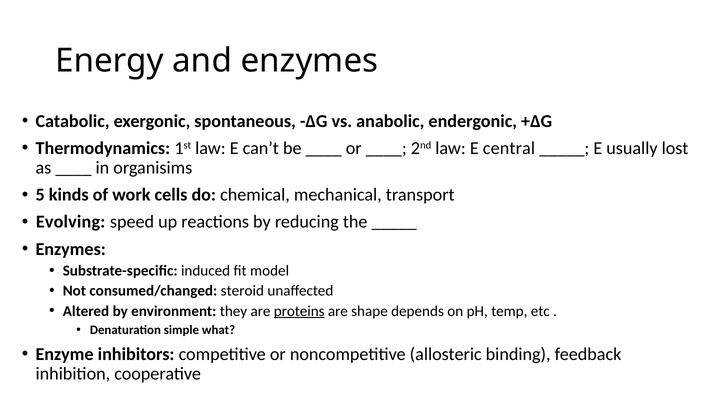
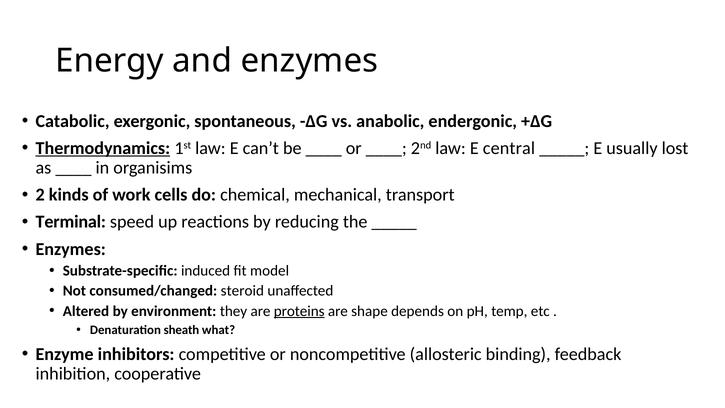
Thermodynamics underline: none -> present
5: 5 -> 2
Evolving: Evolving -> Terminal
simple: simple -> sheath
